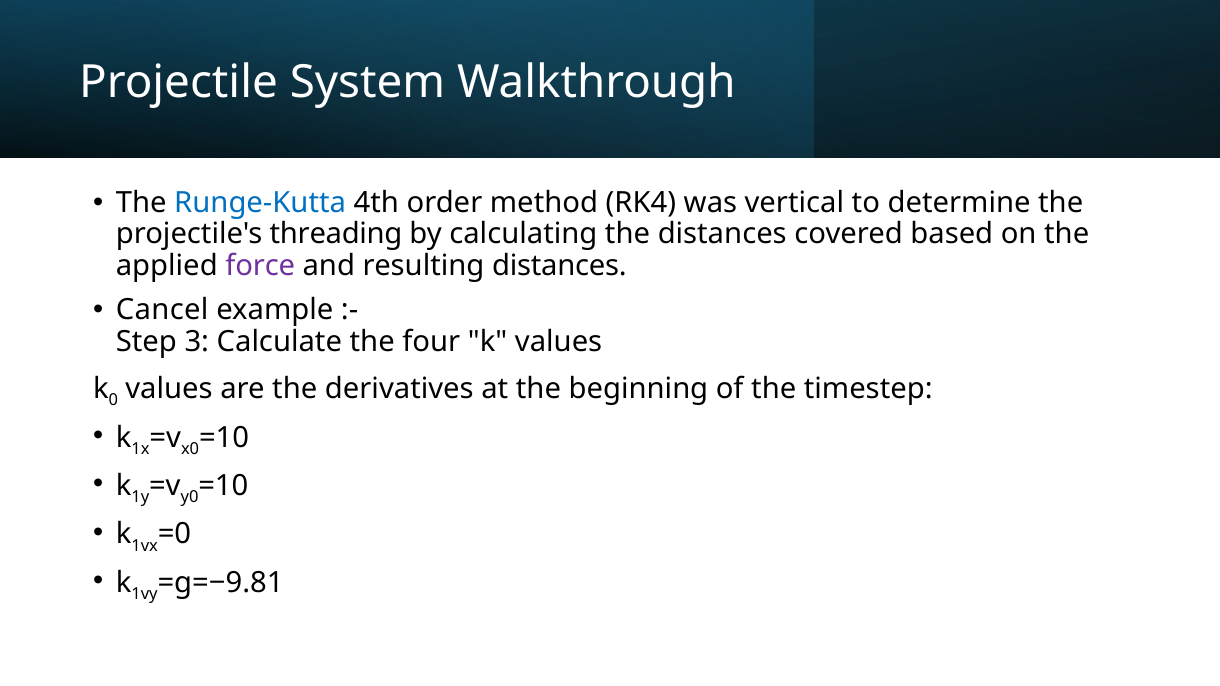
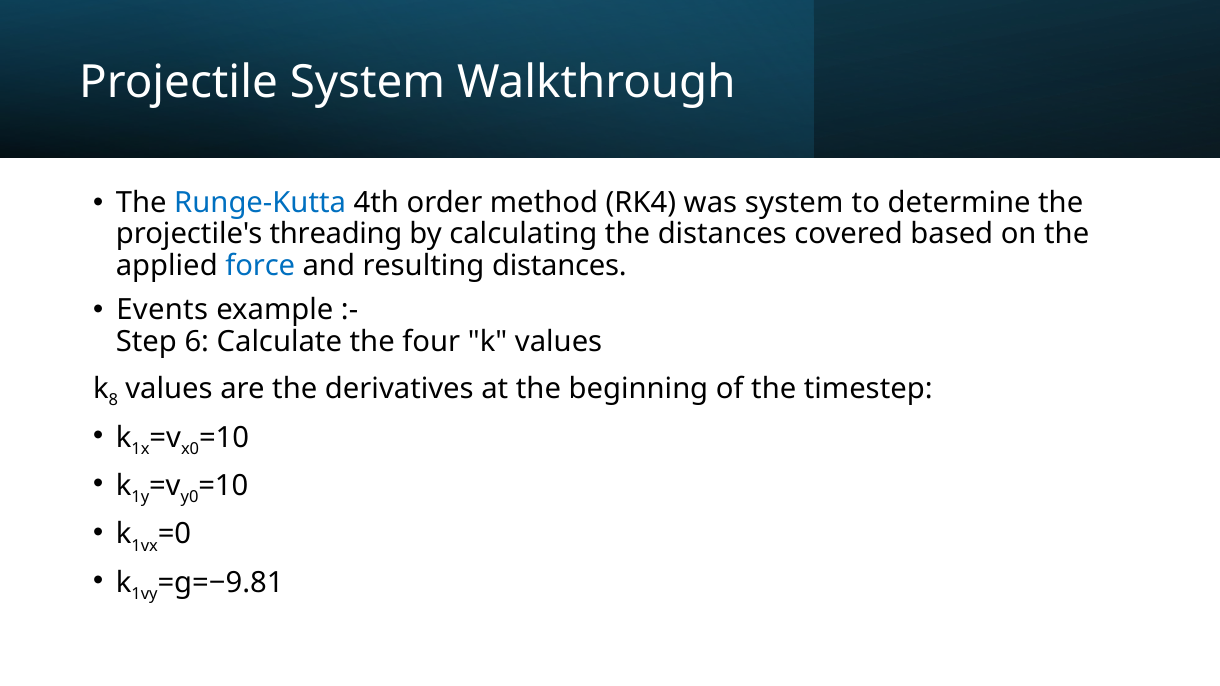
was vertical: vertical -> system
force colour: purple -> blue
Cancel: Cancel -> Events
3: 3 -> 6
0: 0 -> 8
